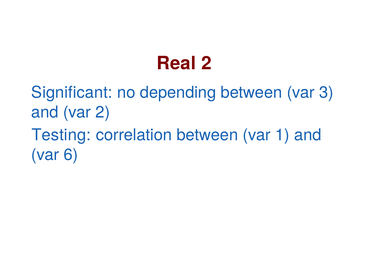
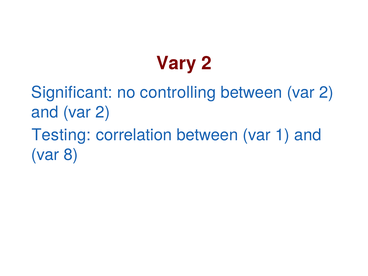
Real: Real -> Vary
depending: depending -> controlling
between var 3: 3 -> 2
6: 6 -> 8
